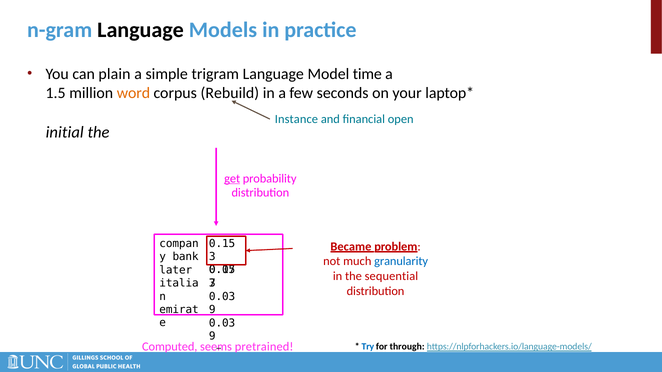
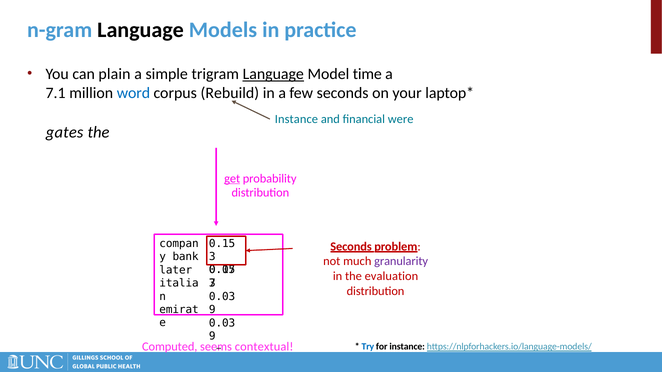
Language at (273, 74) underline: none -> present
1.5: 1.5 -> 7.1
word colour: orange -> blue
open: open -> were
initial: initial -> gates
Became at (351, 247): Became -> Seconds
granularity colour: blue -> purple
sequential: sequential -> evaluation
pretrained: pretrained -> contextual
for through: through -> instance
